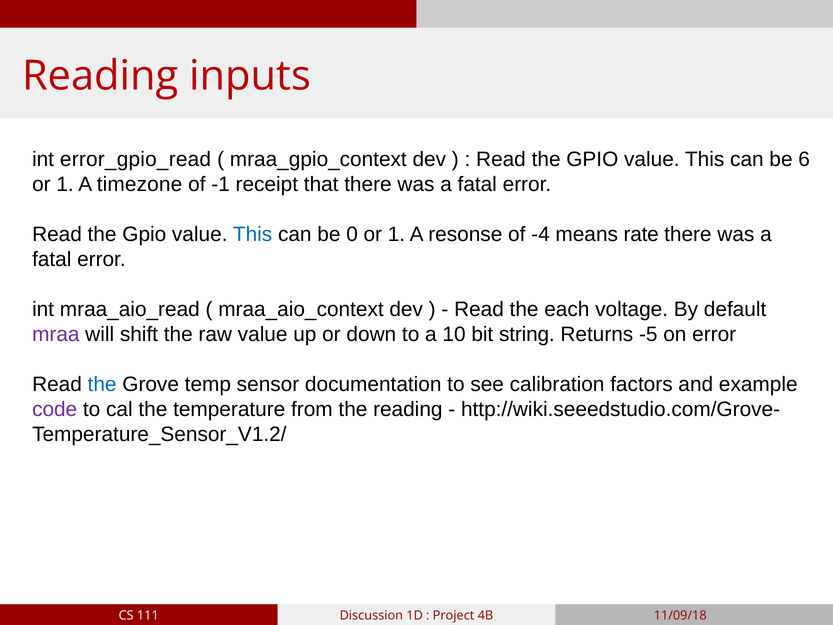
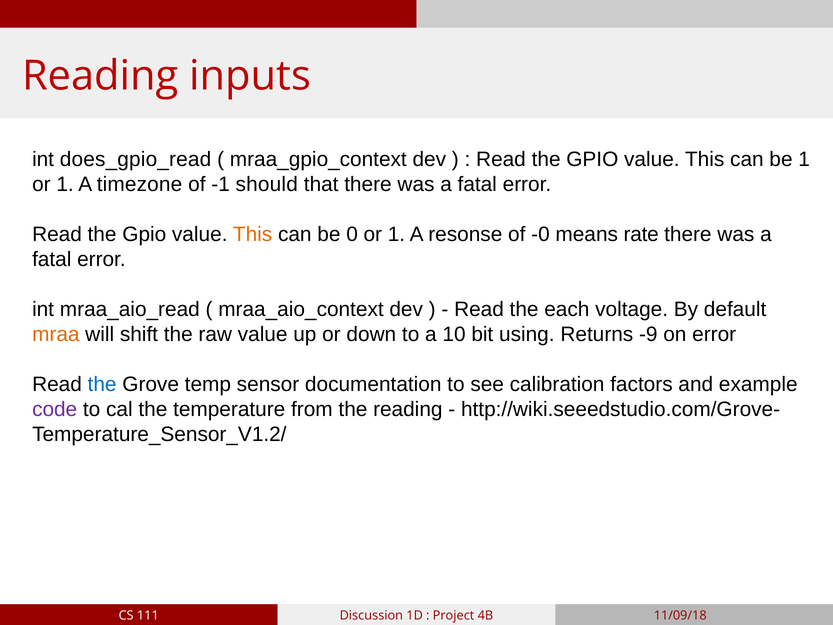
error_gpio_read: error_gpio_read -> does_gpio_read
be 6: 6 -> 1
receipt: receipt -> should
This at (253, 235) colour: blue -> orange
-4: -4 -> -0
mraa colour: purple -> orange
string: string -> using
-5: -5 -> -9
